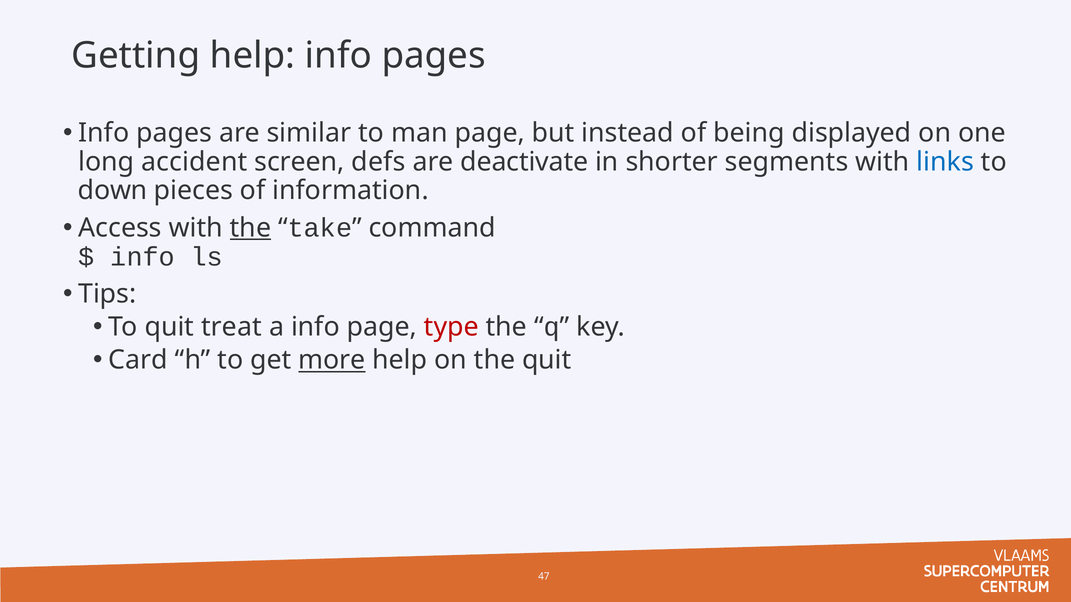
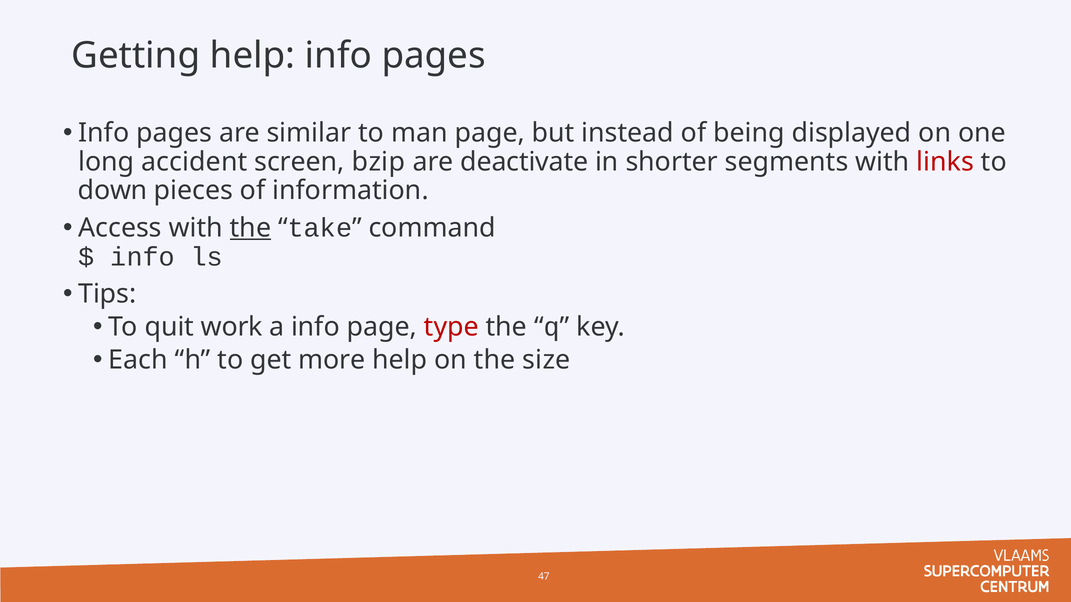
defs: defs -> bzip
links colour: blue -> red
treat: treat -> work
Card: Card -> Each
more underline: present -> none
the quit: quit -> size
